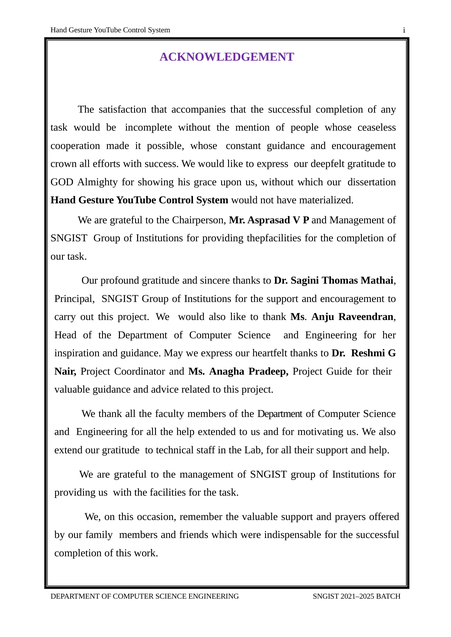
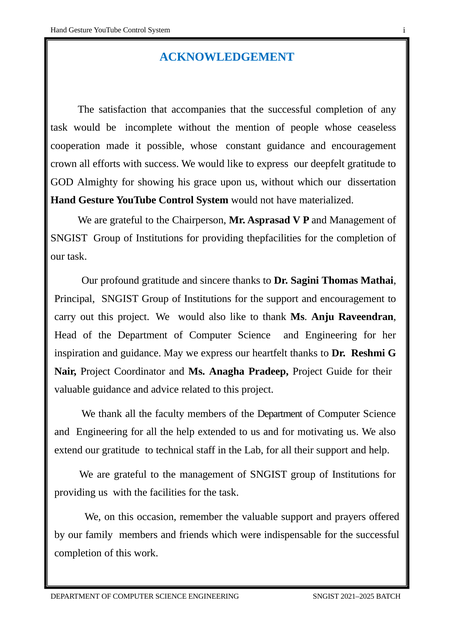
ACKNOWLEDGEMENT colour: purple -> blue
